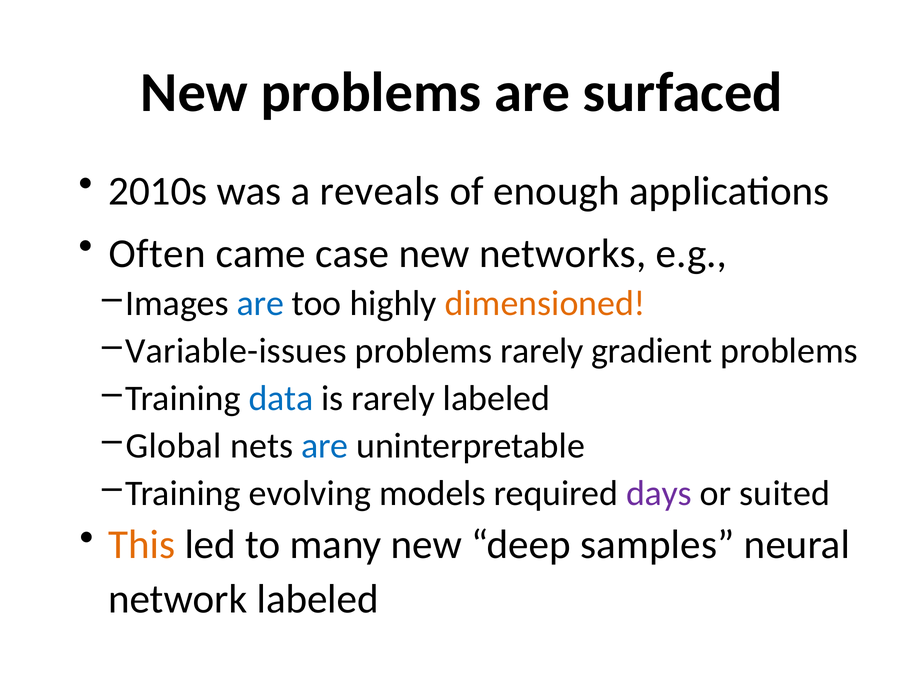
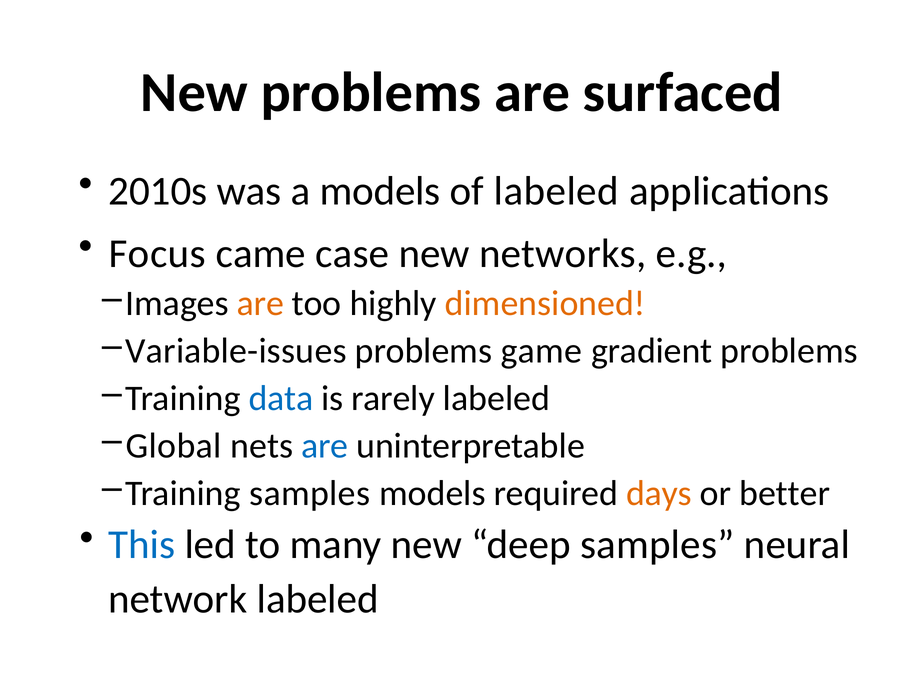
a reveals: reveals -> models
of enough: enough -> labeled
Often: Often -> Focus
are at (260, 304) colour: blue -> orange
problems rarely: rarely -> game
Training evolving: evolving -> samples
days colour: purple -> orange
suited: suited -> better
This colour: orange -> blue
